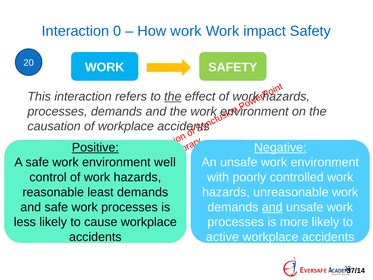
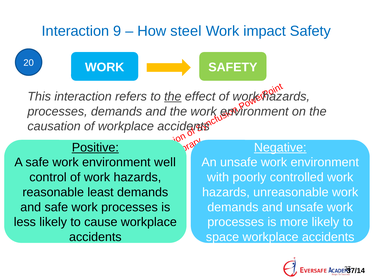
0: 0 -> 9
How work: work -> steel
and at (272, 207) underline: present -> none
active: active -> space
